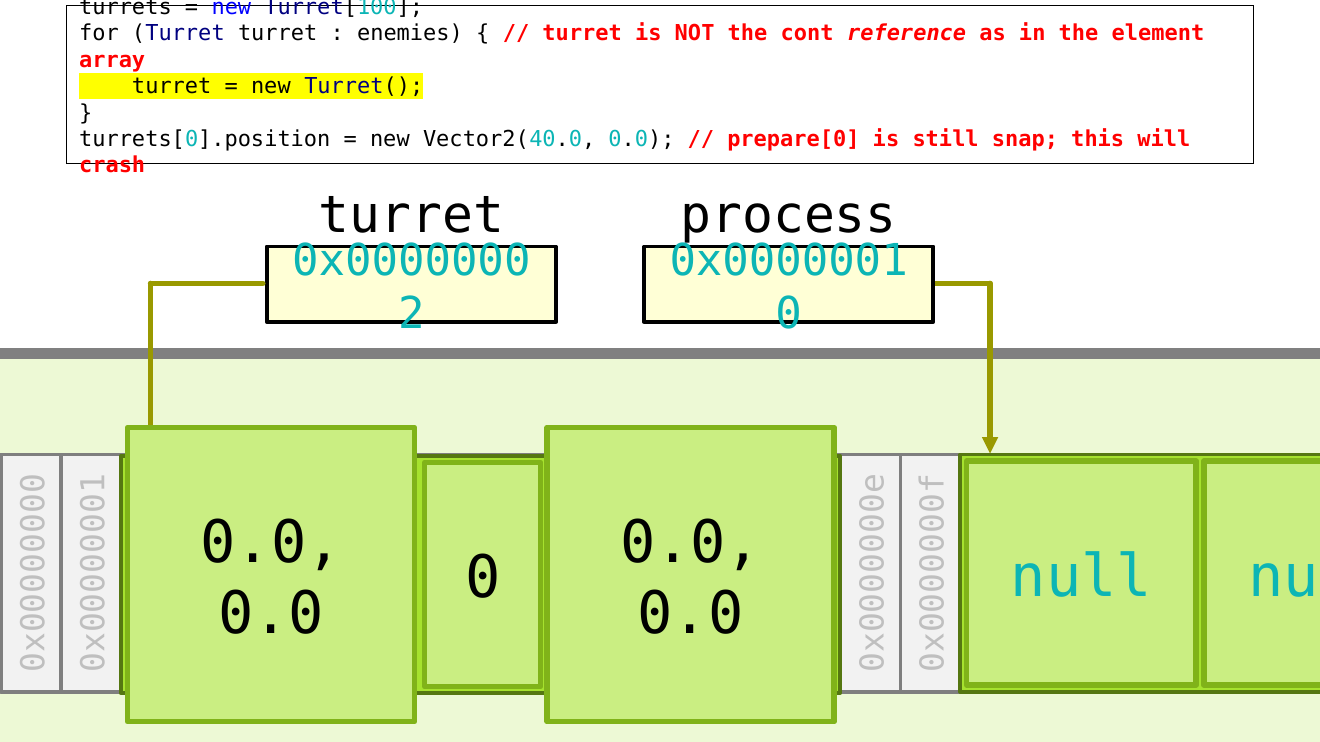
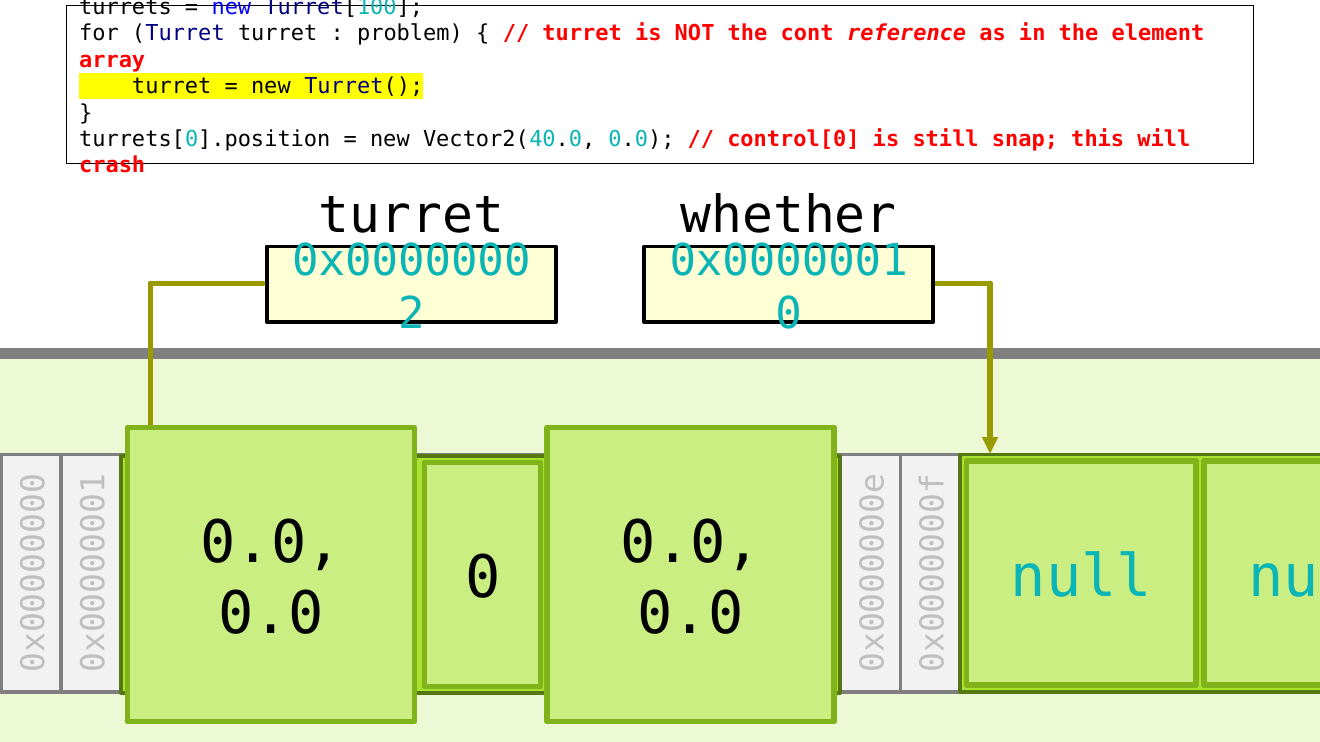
enemies: enemies -> problem
prepare[0: prepare[0 -> control[0
process: process -> whether
